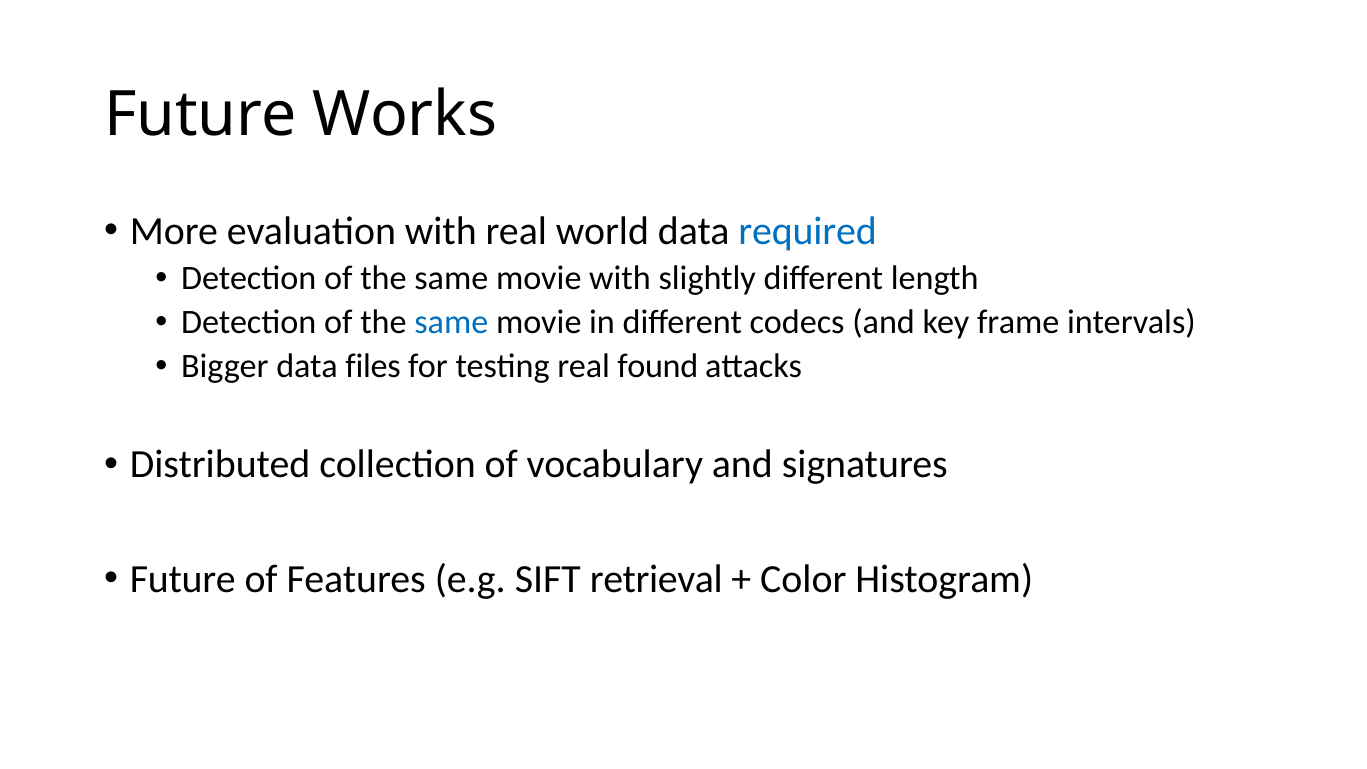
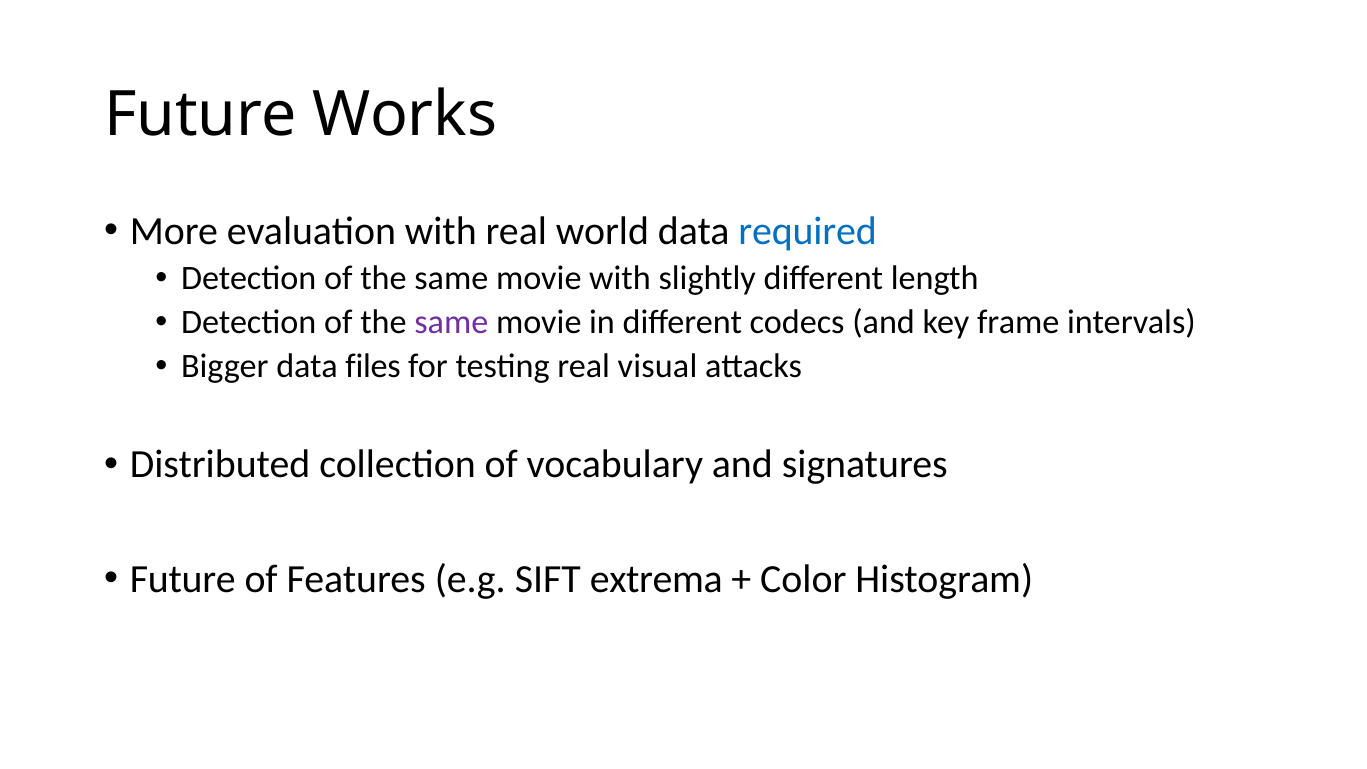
same at (451, 322) colour: blue -> purple
found: found -> visual
retrieval: retrieval -> extrema
